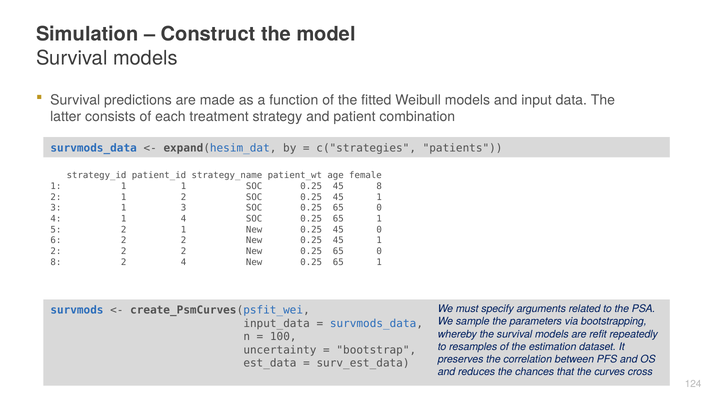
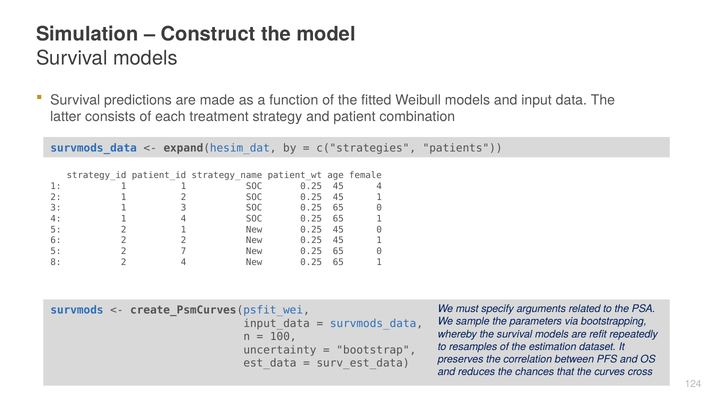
45 8: 8 -> 4
2 at (56, 252): 2 -> 5
2 at (183, 252): 2 -> 7
